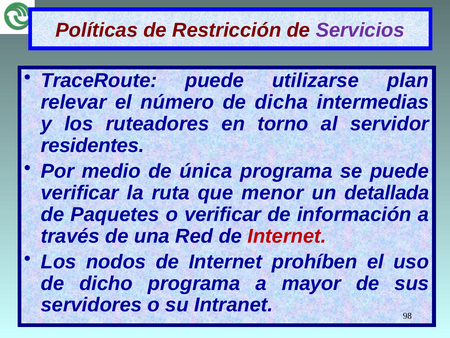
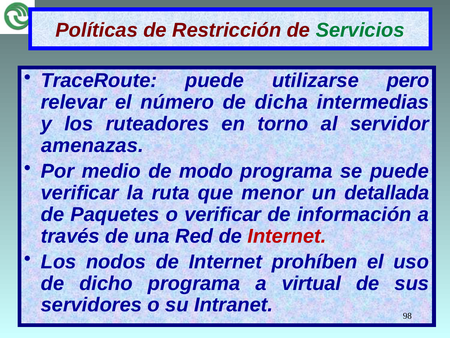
Servicios colour: purple -> green
plan: plan -> pero
residentes: residentes -> amenazas
única: única -> modo
mayor: mayor -> virtual
